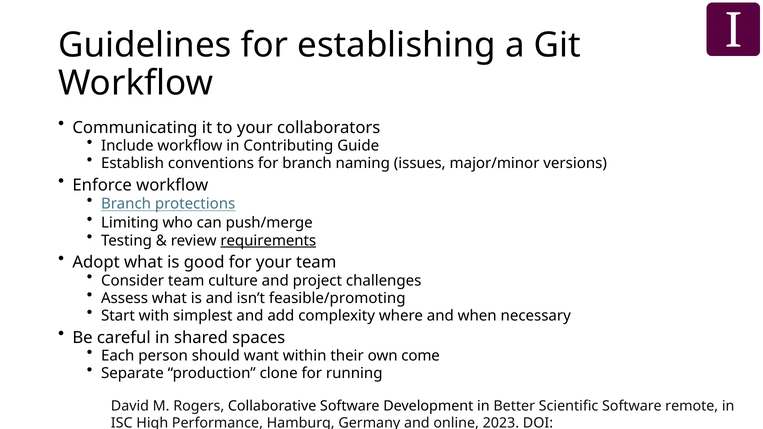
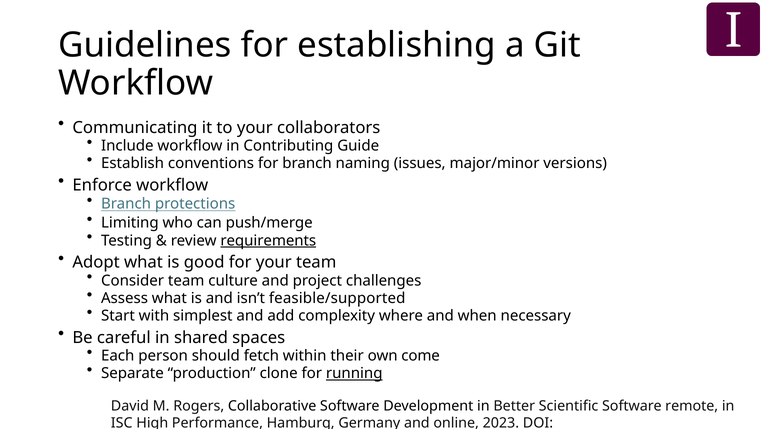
feasible/promoting: feasible/promoting -> feasible/supported
want: want -> fetch
running underline: none -> present
